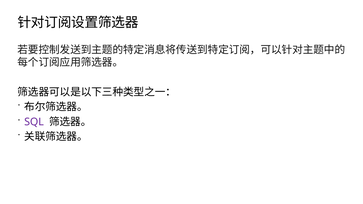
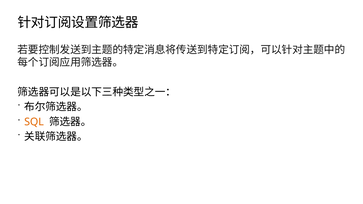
SQL colour: purple -> orange
